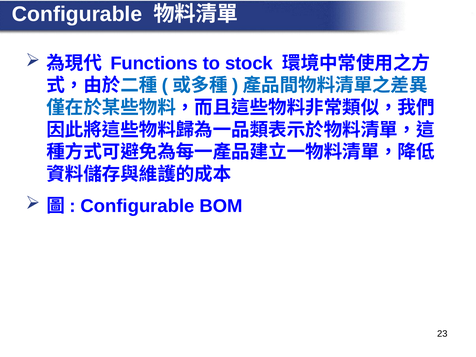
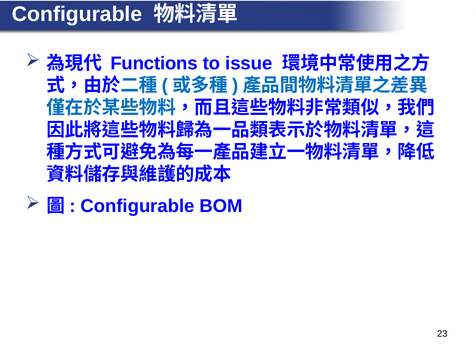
stock: stock -> issue
